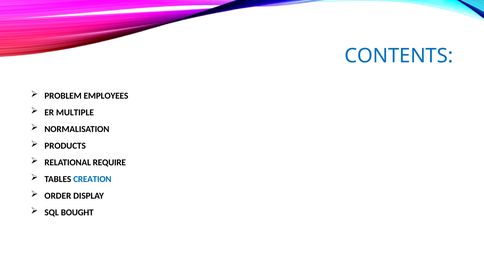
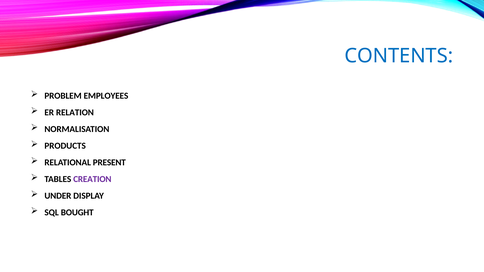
MULTIPLE: MULTIPLE -> RELATION
REQUIRE: REQUIRE -> PRESENT
CREATION colour: blue -> purple
ORDER: ORDER -> UNDER
